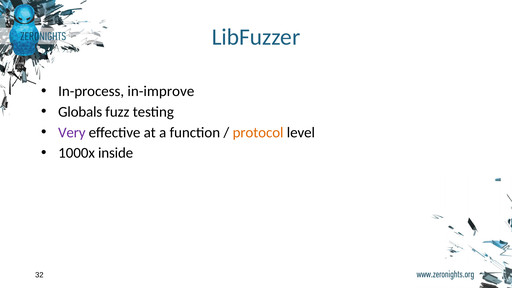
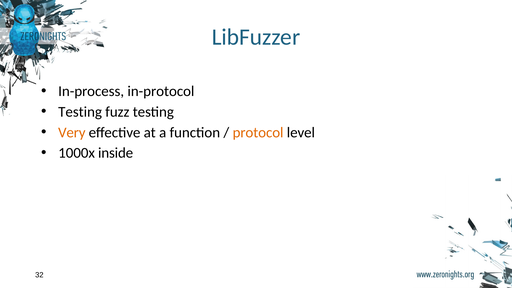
in-improve: in-improve -> in-protocol
Globals at (80, 112): Globals -> Testing
Very colour: purple -> orange
